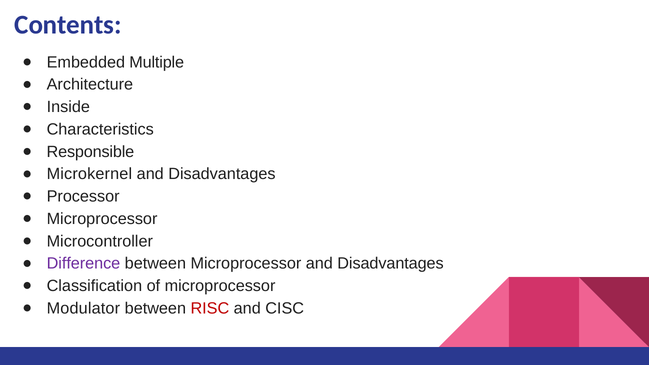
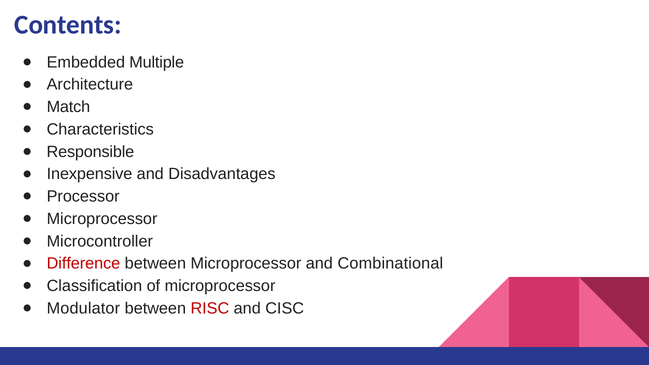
Inside: Inside -> Match
Microkernel: Microkernel -> Inexpensive
Difference colour: purple -> red
Microprocessor and Disadvantages: Disadvantages -> Combinational
